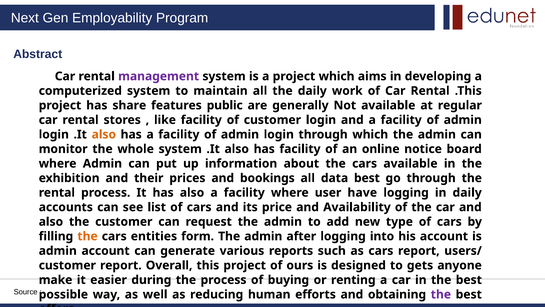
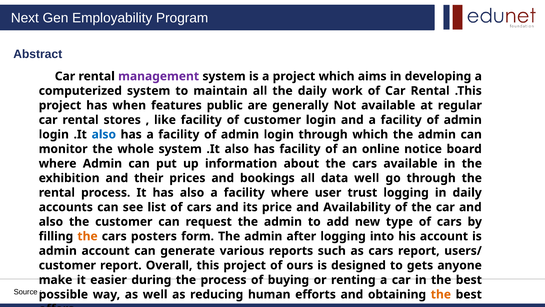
share: share -> when
also at (104, 134) colour: orange -> blue
data best: best -> well
have: have -> trust
entities: entities -> posters
the at (441, 294) colour: purple -> orange
